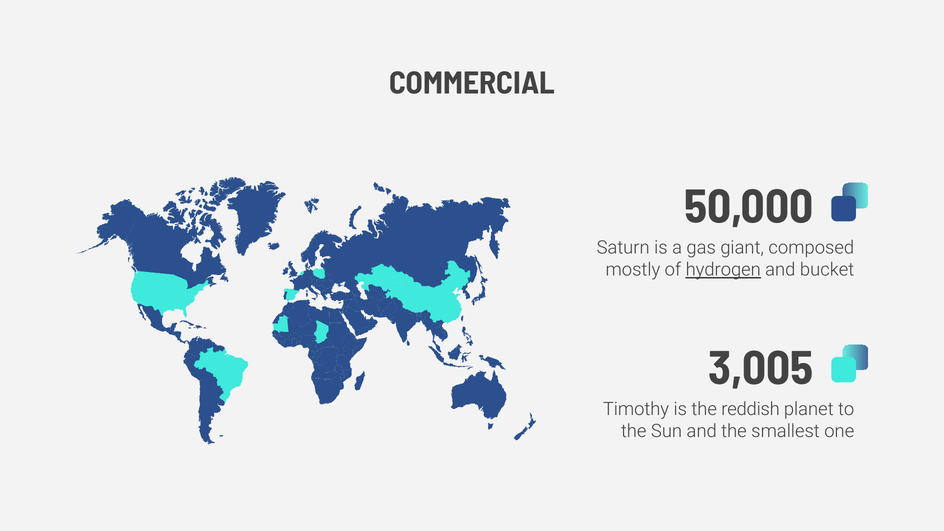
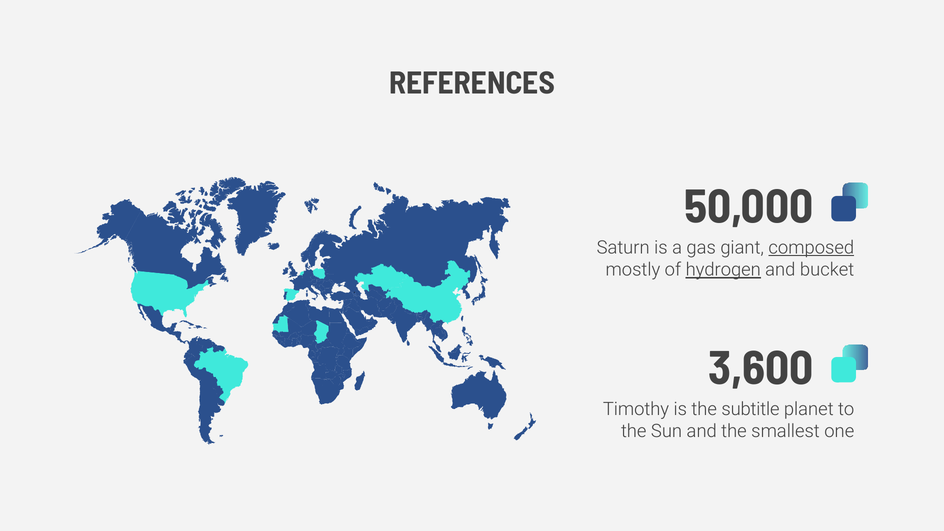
COMMERCIAL: COMMERCIAL -> REFERENCES
composed underline: none -> present
3,005: 3,005 -> 3,600
reddish: reddish -> subtitle
